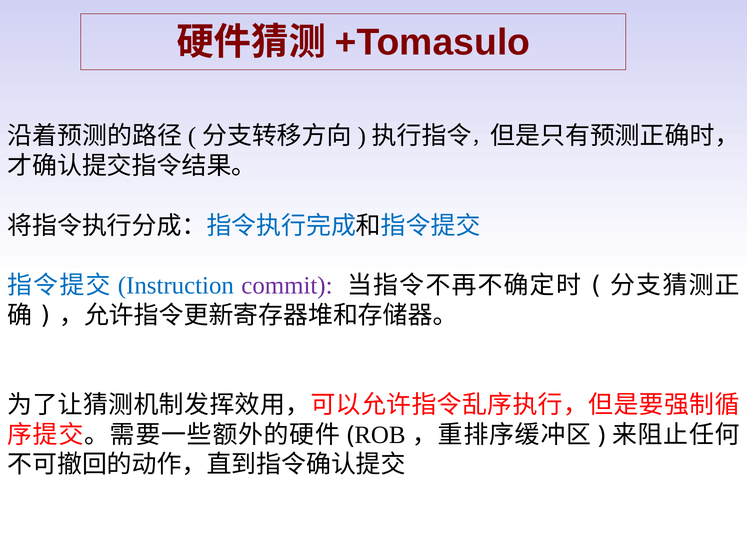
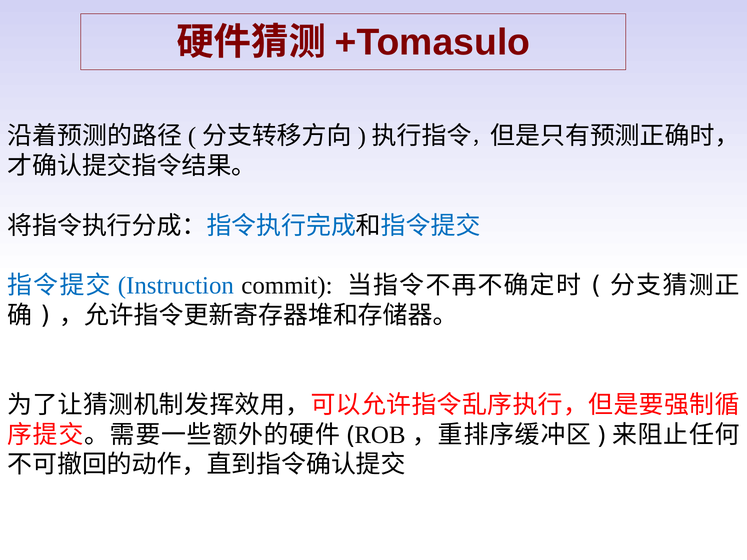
commit colour: purple -> black
